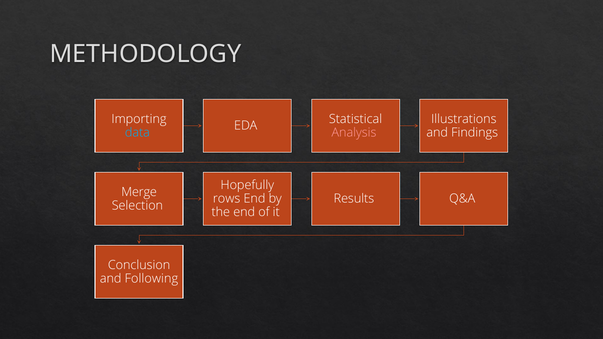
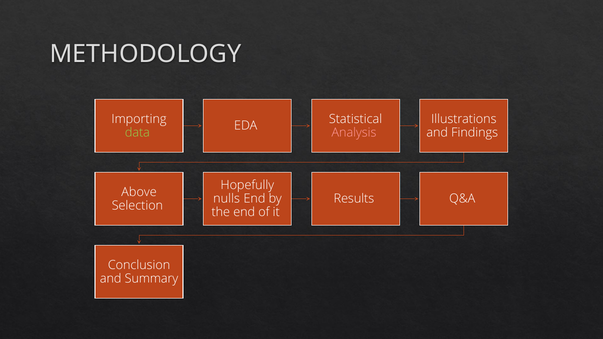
data colour: light blue -> light green
Merge: Merge -> Above
rows: rows -> nulls
Following: Following -> Summary
